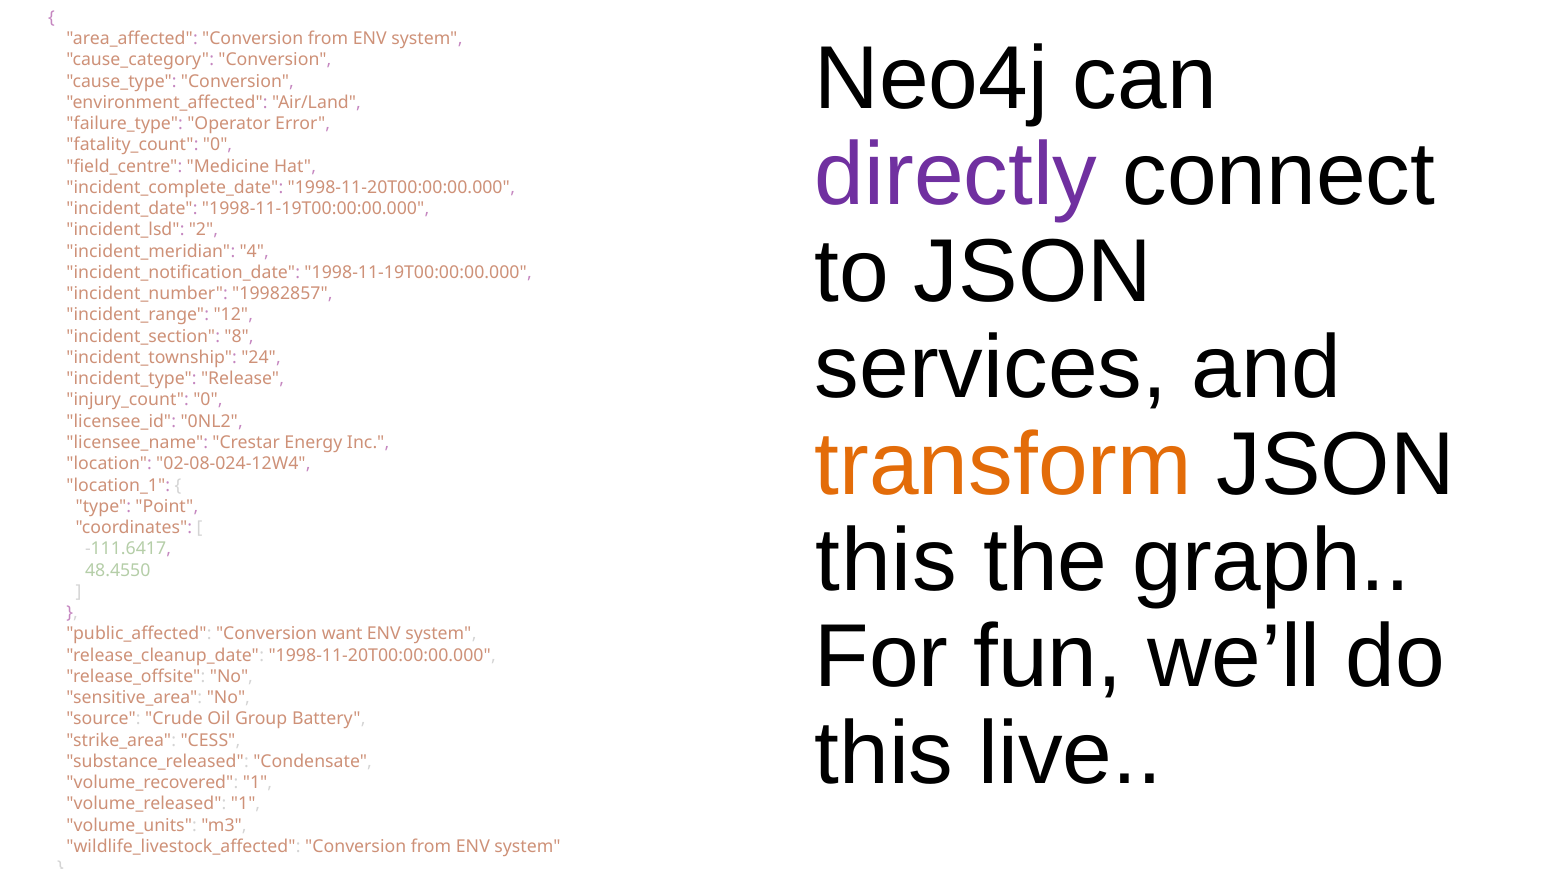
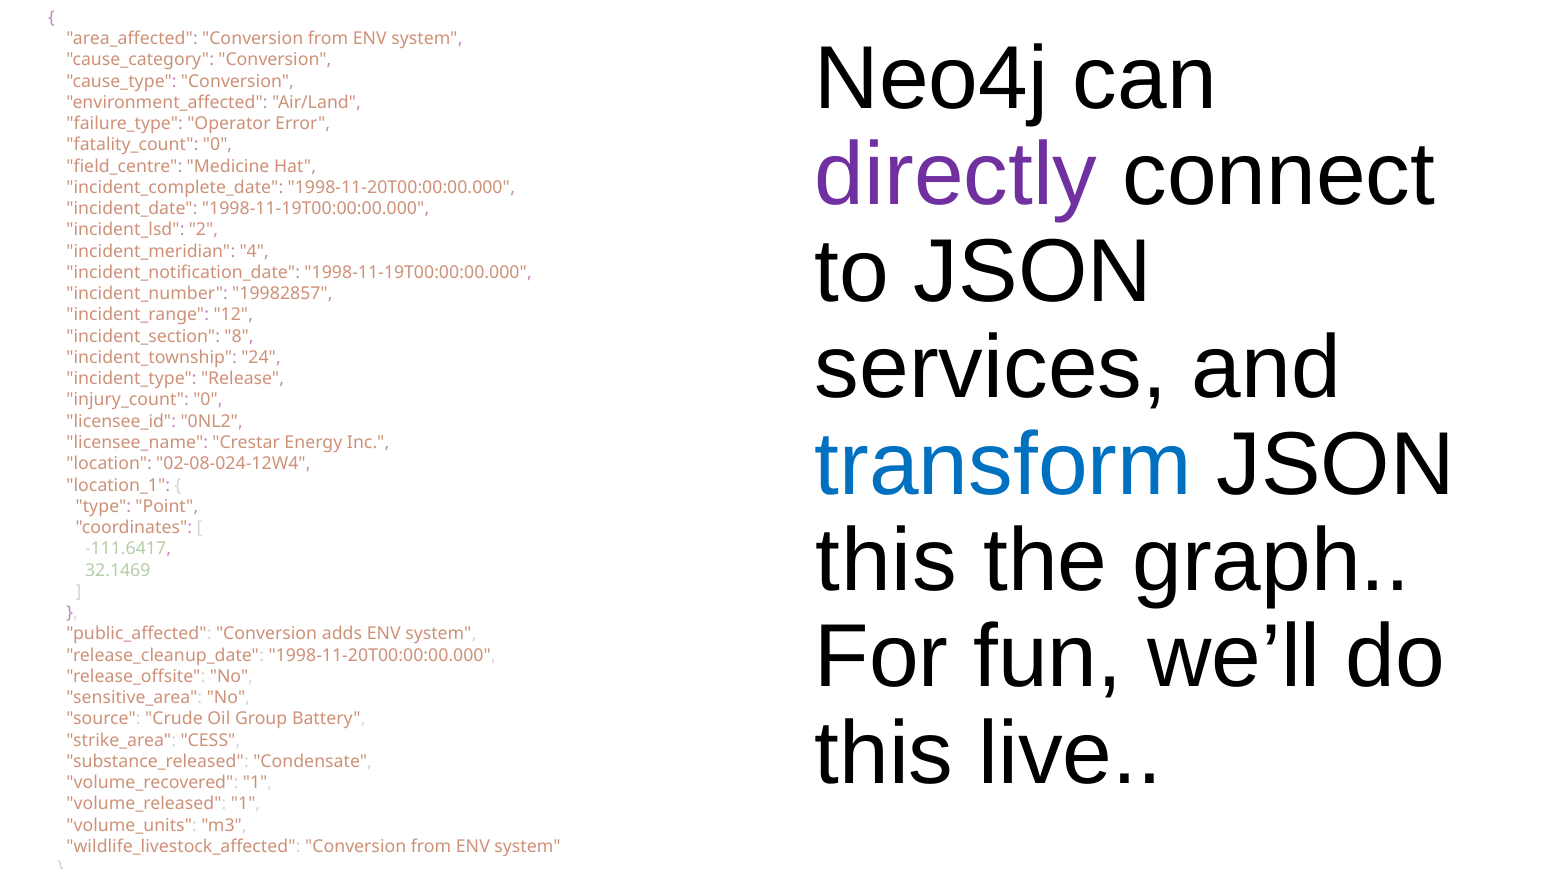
transform colour: orange -> blue
48.4550: 48.4550 -> 32.1469
want: want -> adds
